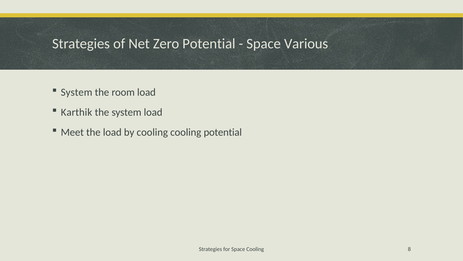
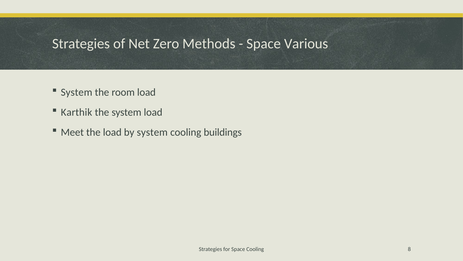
Zero Potential: Potential -> Methods
by cooling: cooling -> system
cooling potential: potential -> buildings
